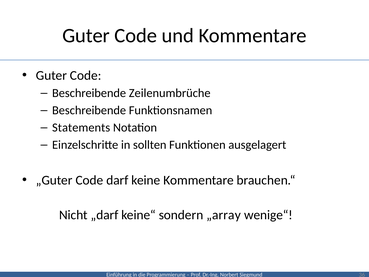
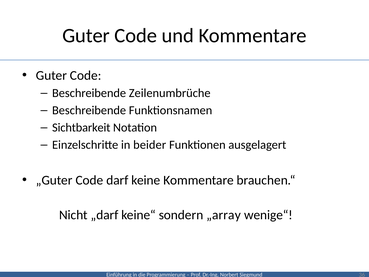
Statements: Statements -> Sichtbarkeit
sollten: sollten -> beider
